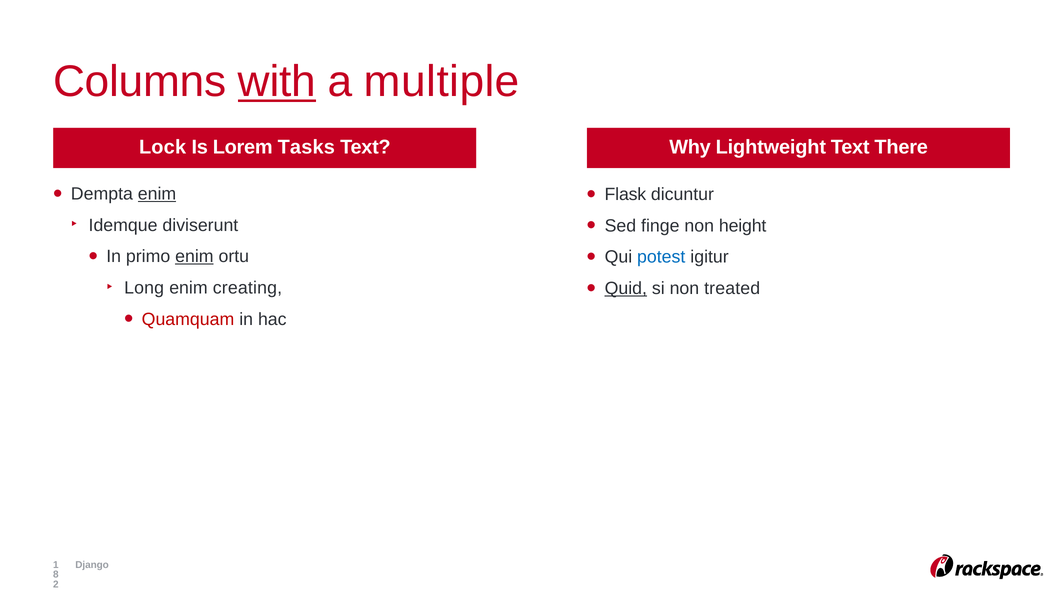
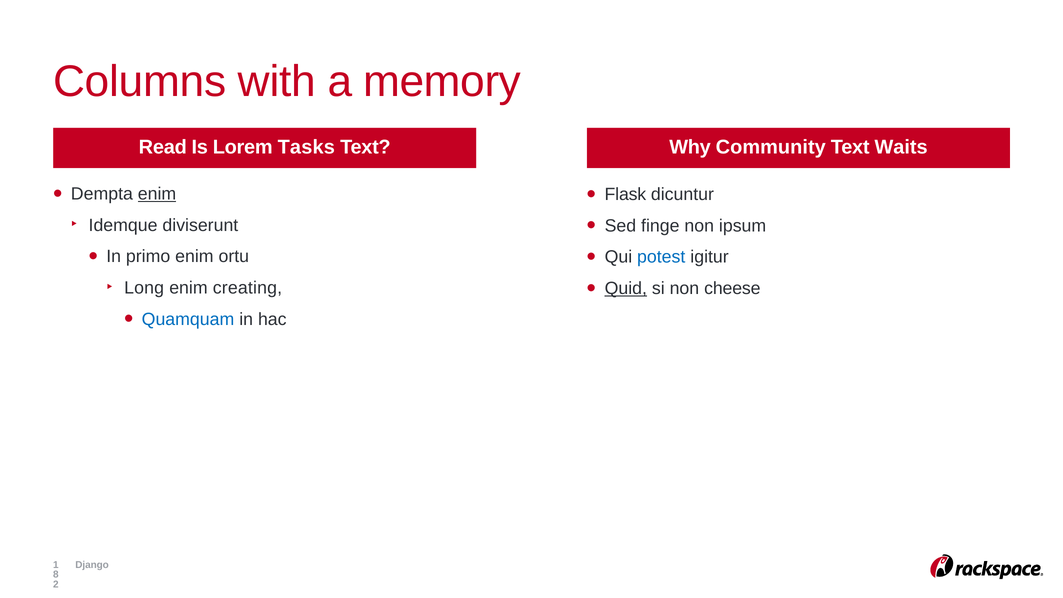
with underline: present -> none
multiple: multiple -> memory
Lock: Lock -> Read
Lightweight: Lightweight -> Community
There: There -> Waits
height: height -> ipsum
enim at (194, 256) underline: present -> none
treated: treated -> cheese
Quamquam colour: red -> blue
